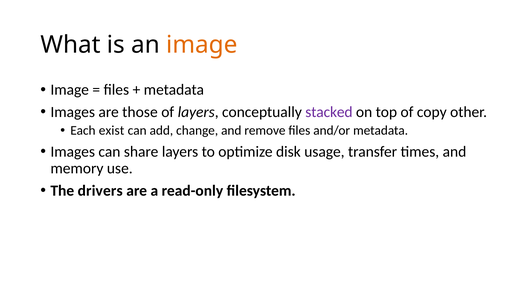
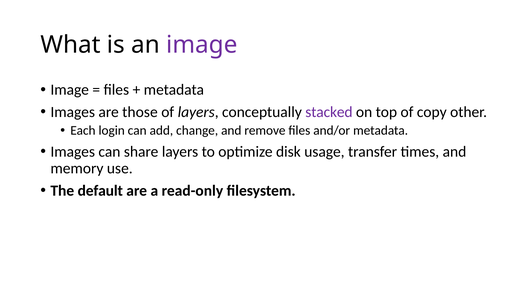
image at (202, 45) colour: orange -> purple
exist: exist -> login
drivers: drivers -> default
